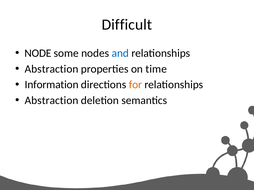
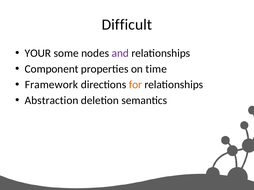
NODE: NODE -> YOUR
and colour: blue -> purple
Abstraction at (52, 69): Abstraction -> Component
Information: Information -> Framework
